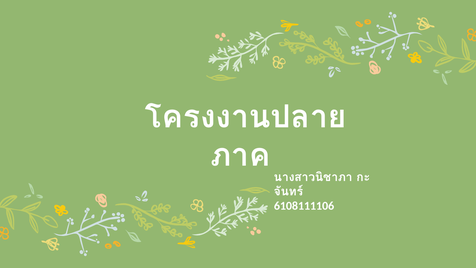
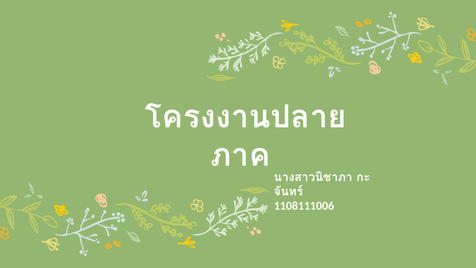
6108111106: 6108111106 -> 1108111006
